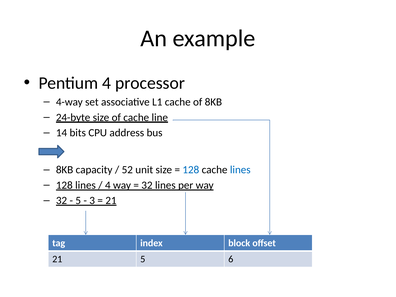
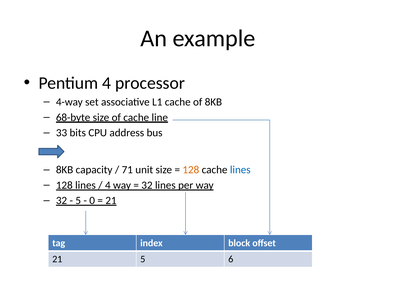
24-byte: 24-byte -> 68-byte
14: 14 -> 33
52: 52 -> 71
128 at (191, 170) colour: blue -> orange
3: 3 -> 0
